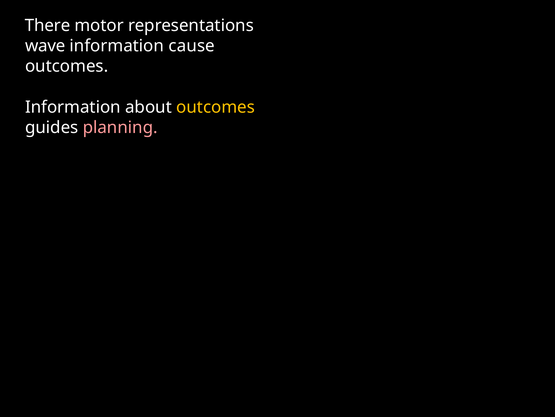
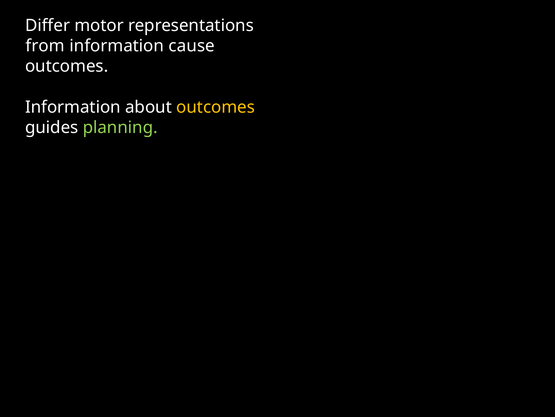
There: There -> Differ
wave: wave -> from
planning colour: pink -> light green
